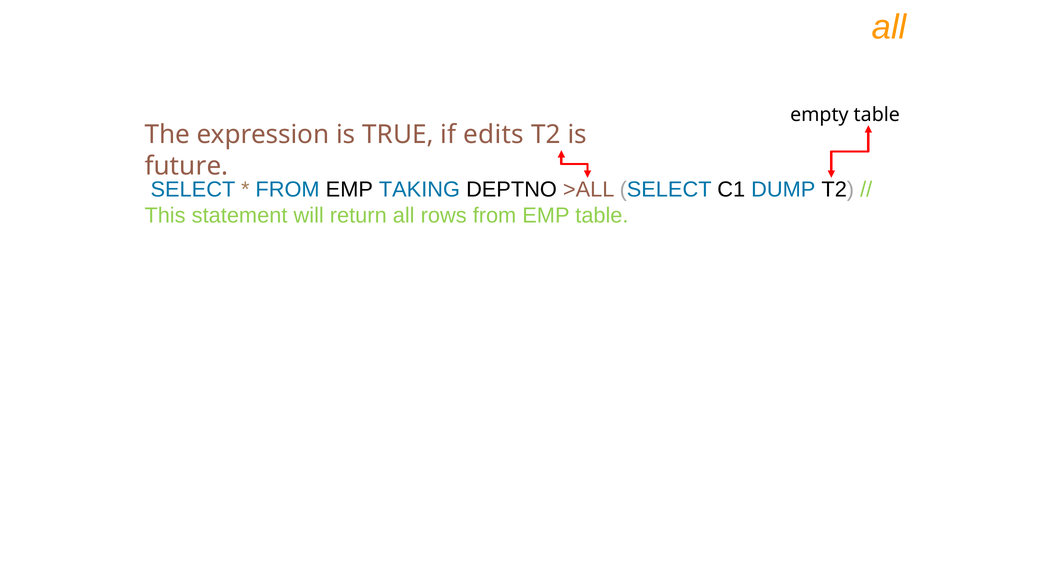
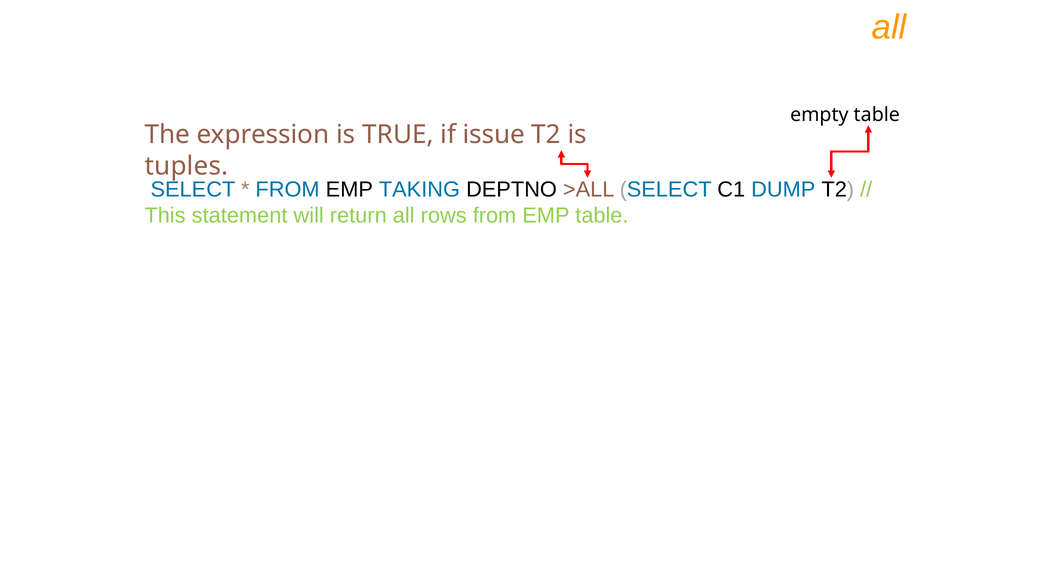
edits: edits -> issue
future: future -> tuples
